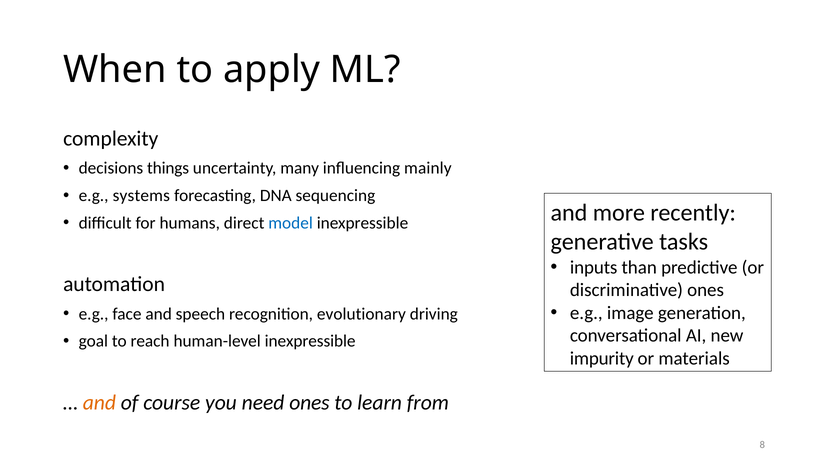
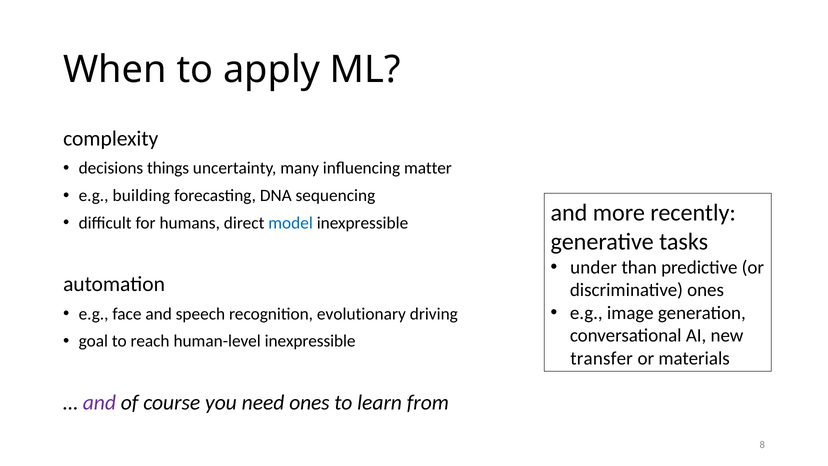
mainly: mainly -> matter
systems: systems -> building
inputs: inputs -> under
impurity: impurity -> transfer
and at (99, 403) colour: orange -> purple
